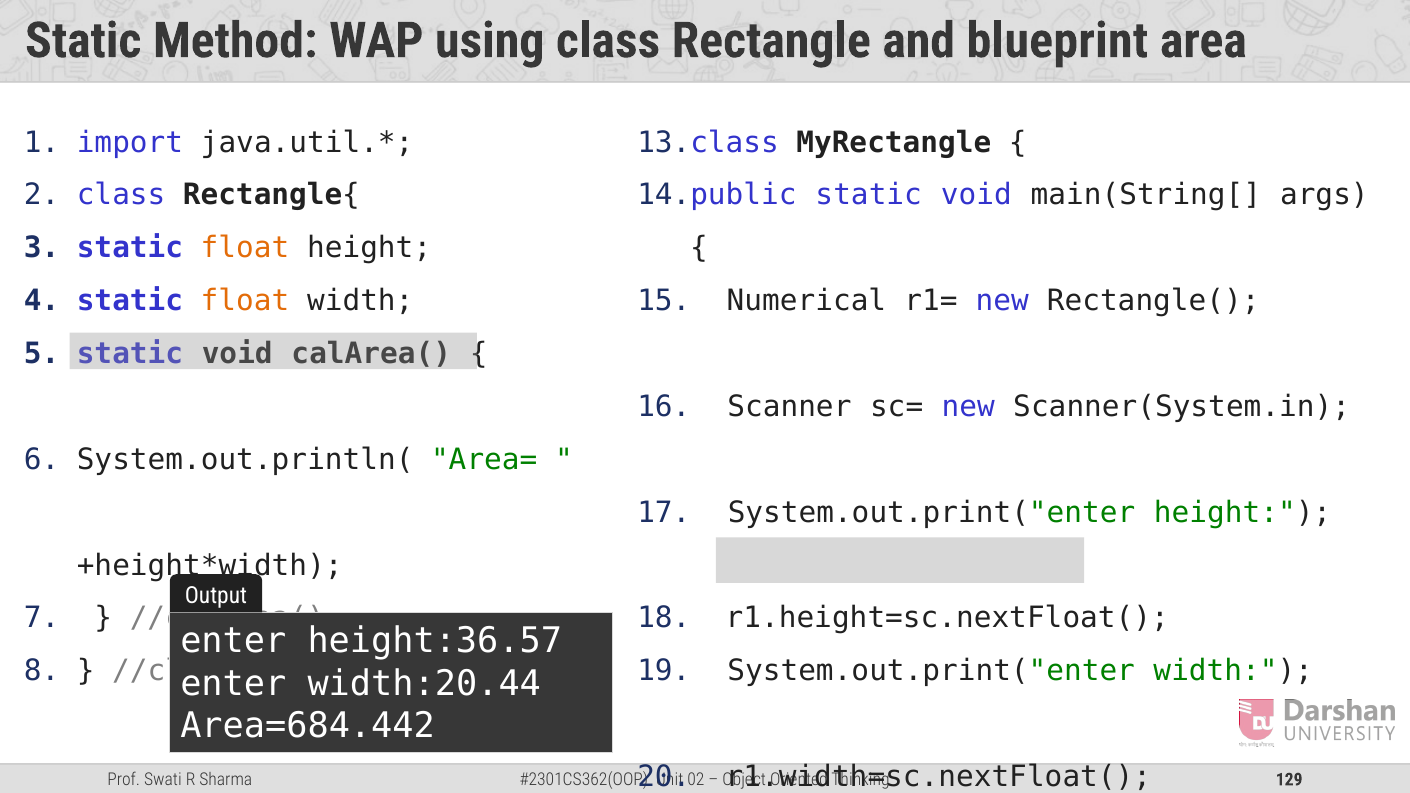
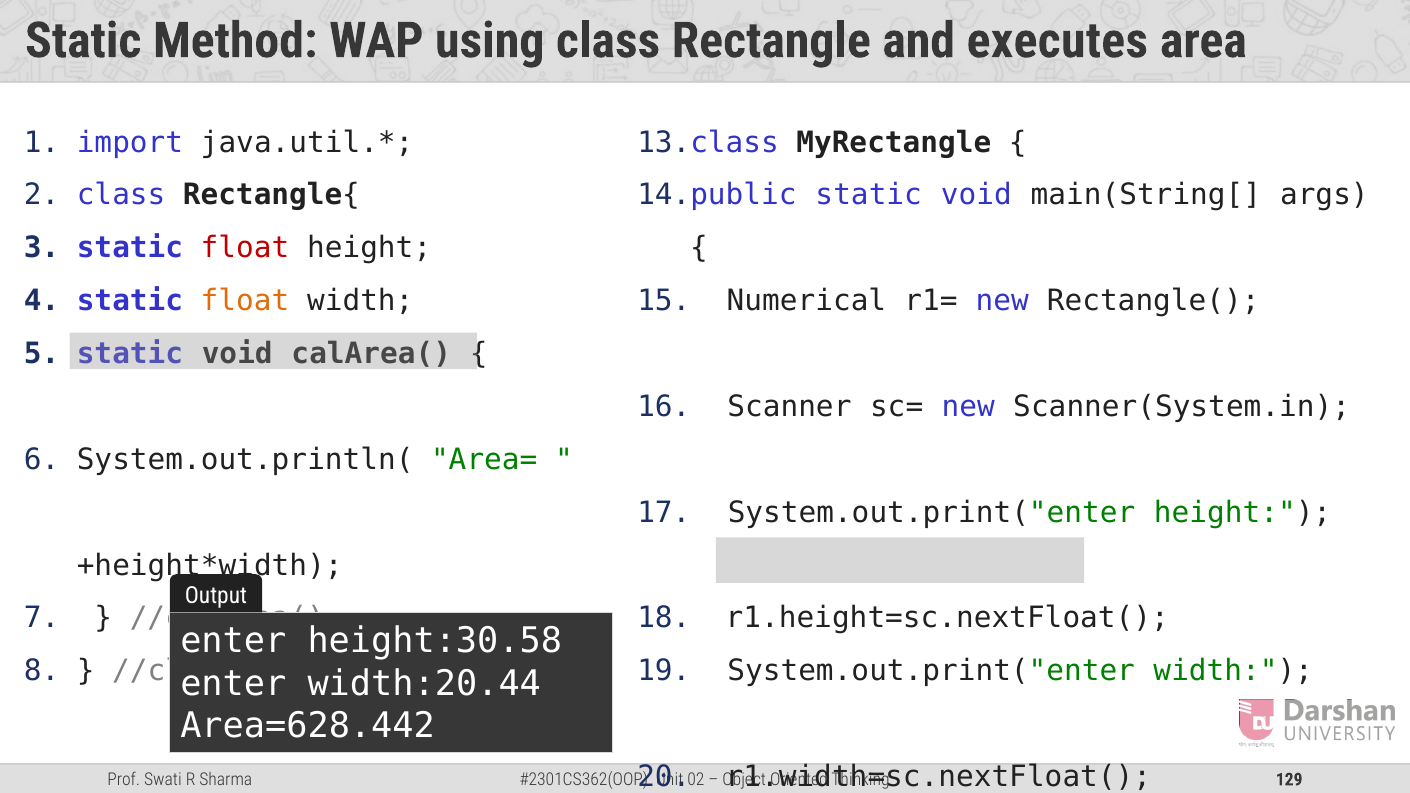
blueprint: blueprint -> executes
float at (245, 248) colour: orange -> red
height:36.57: height:36.57 -> height:30.58
Area=684.442: Area=684.442 -> Area=628.442
